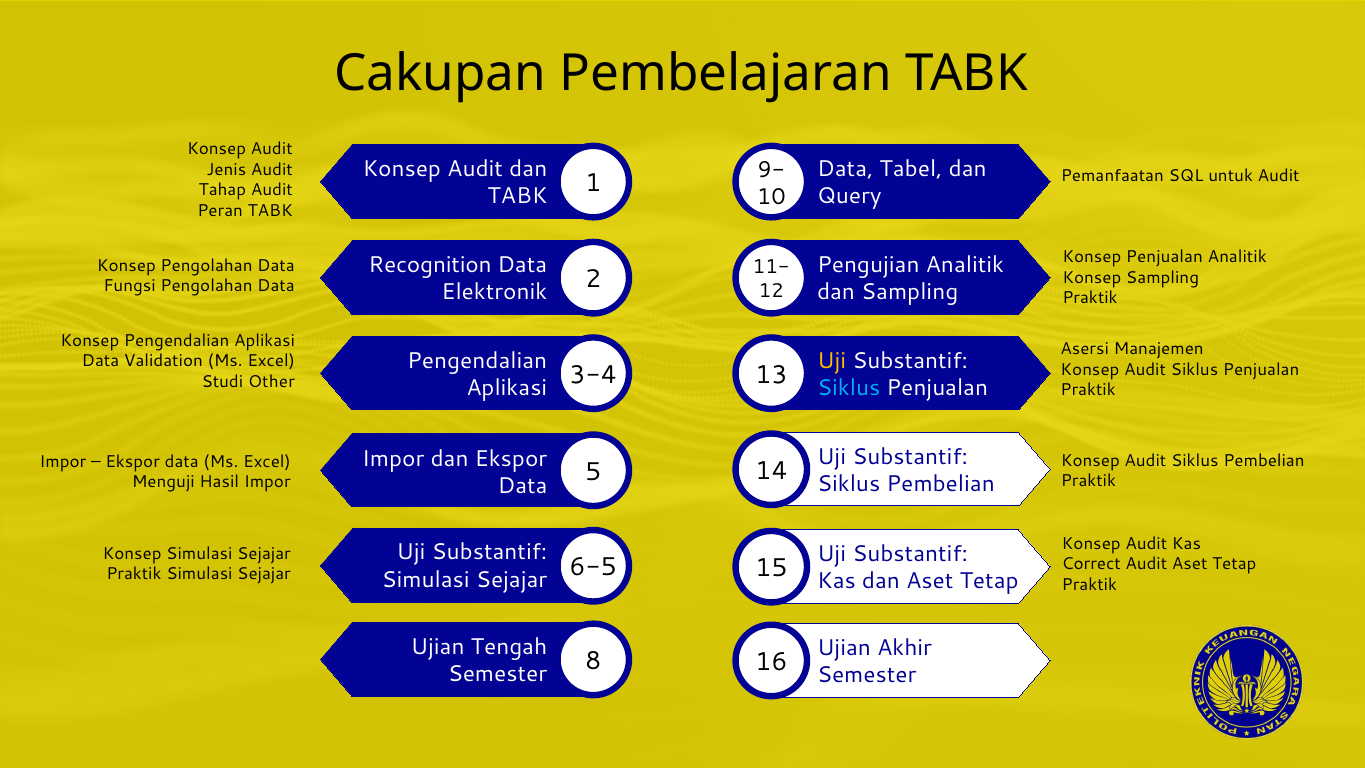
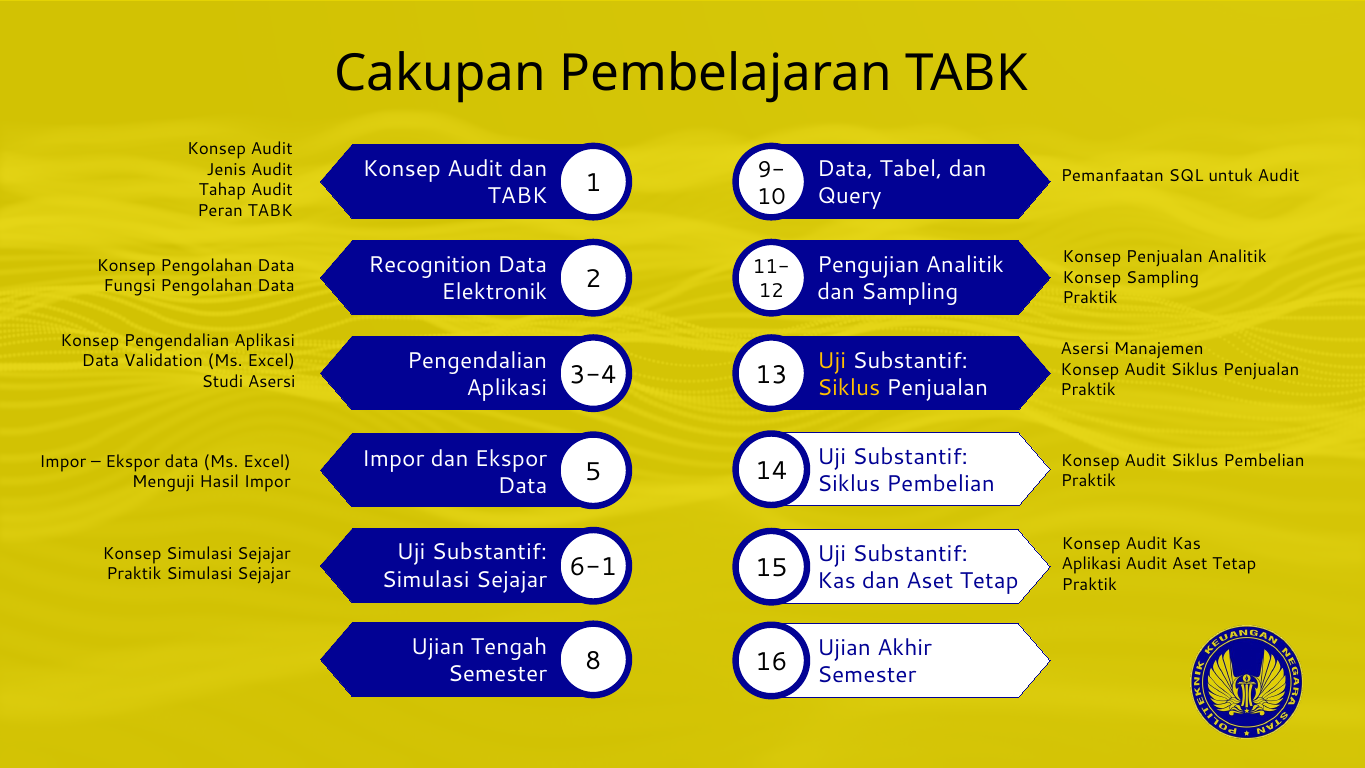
Studi Other: Other -> Asersi
Siklus at (849, 388) colour: light blue -> yellow
Correct at (1091, 564): Correct -> Aplikasi
6-5: 6-5 -> 6-1
